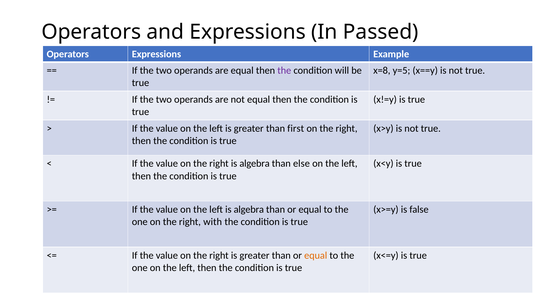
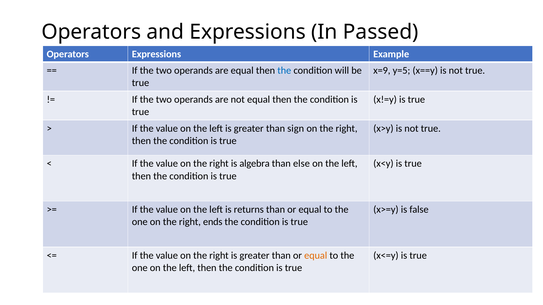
the at (284, 71) colour: purple -> blue
x=8: x=8 -> x=9
first: first -> sign
left is algebra: algebra -> returns
with: with -> ends
